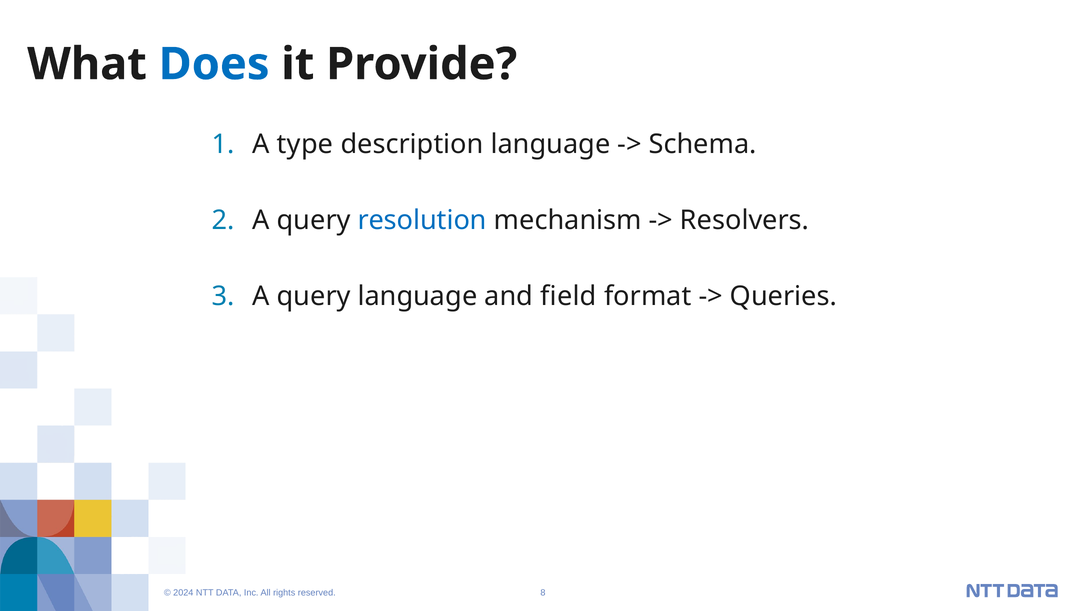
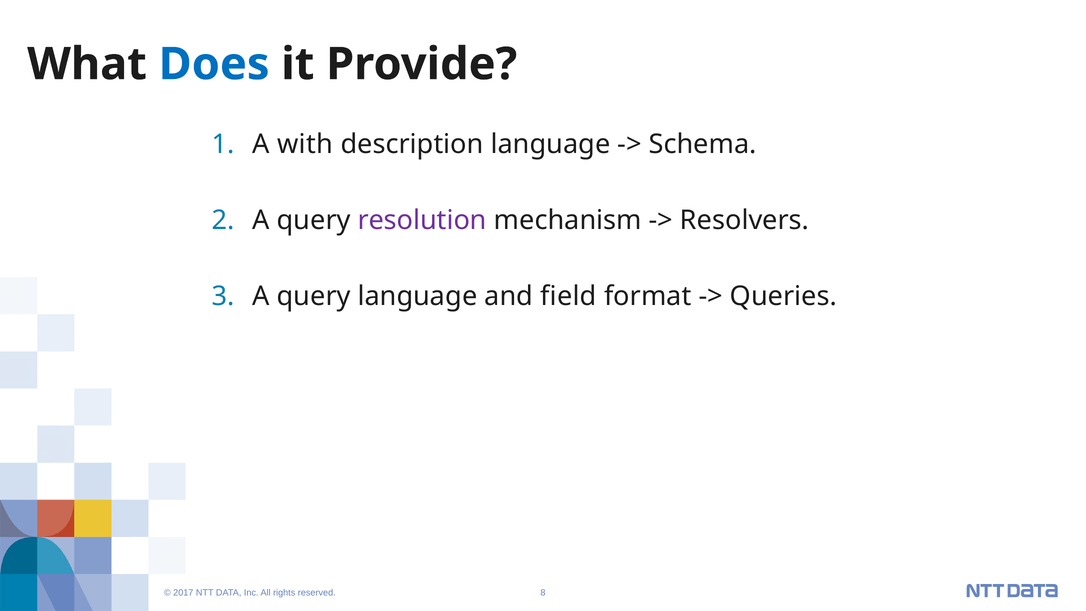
type: type -> with
resolution colour: blue -> purple
2024: 2024 -> 2017
